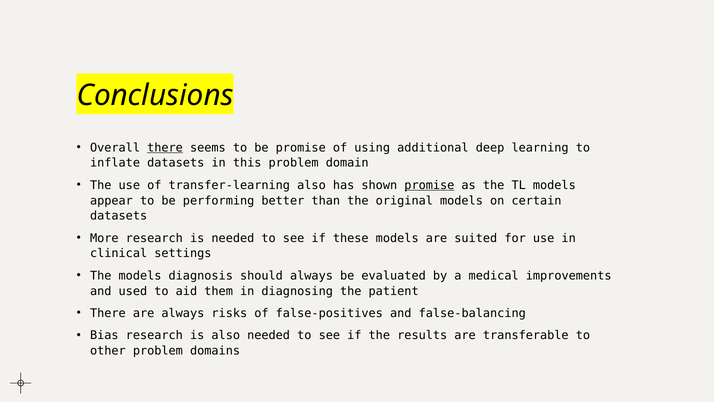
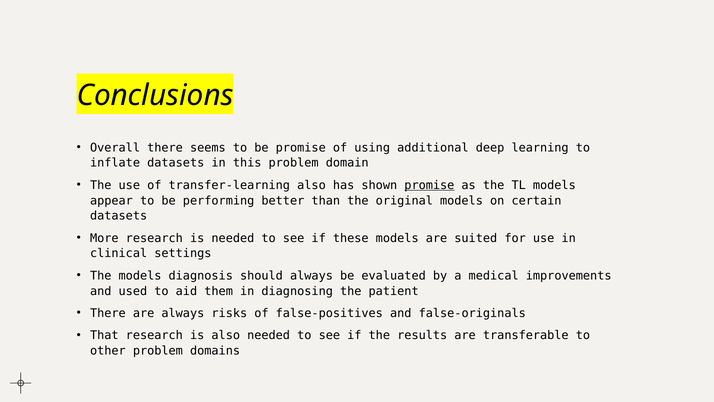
there at (165, 147) underline: present -> none
false-balancing: false-balancing -> false-originals
Bias: Bias -> That
